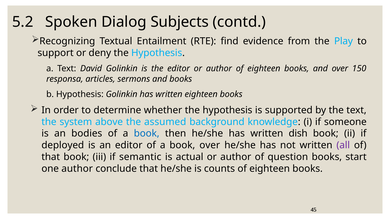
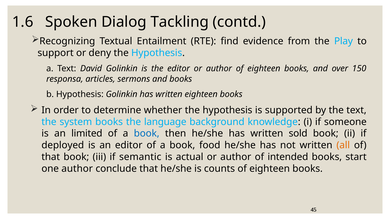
5.2: 5.2 -> 1.6
Subjects: Subjects -> Tackling
system above: above -> books
assumed: assumed -> language
bodies: bodies -> limited
dish: dish -> sold
book over: over -> food
all colour: purple -> orange
question: question -> intended
